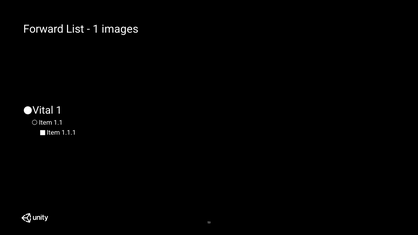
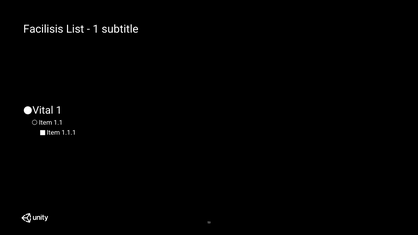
Forward: Forward -> Facilisis
images: images -> subtitle
